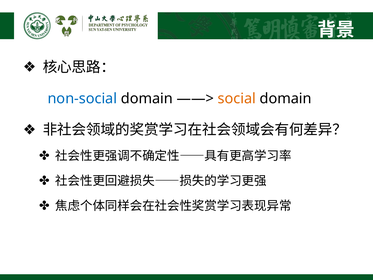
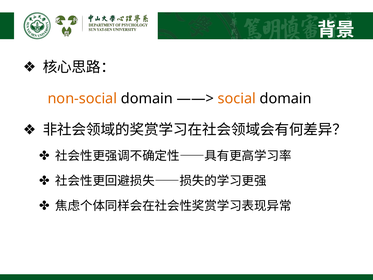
non-social colour: blue -> orange
